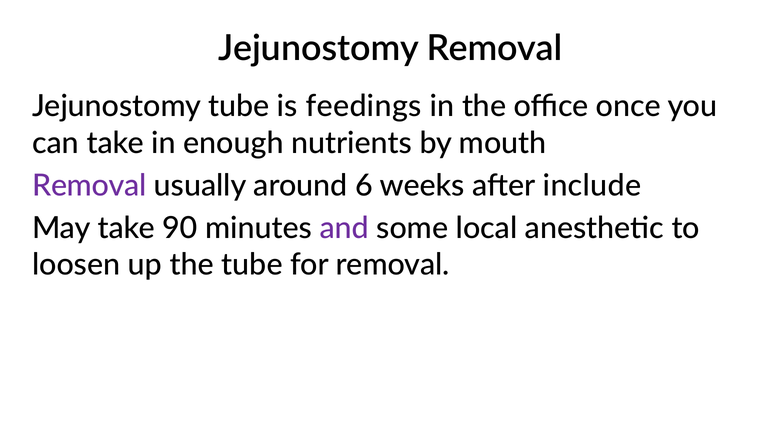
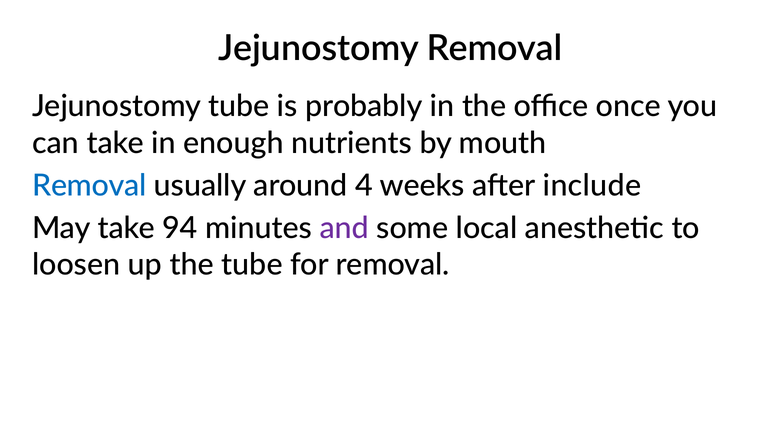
feedings: feedings -> probably
Removal at (89, 186) colour: purple -> blue
6: 6 -> 4
90: 90 -> 94
